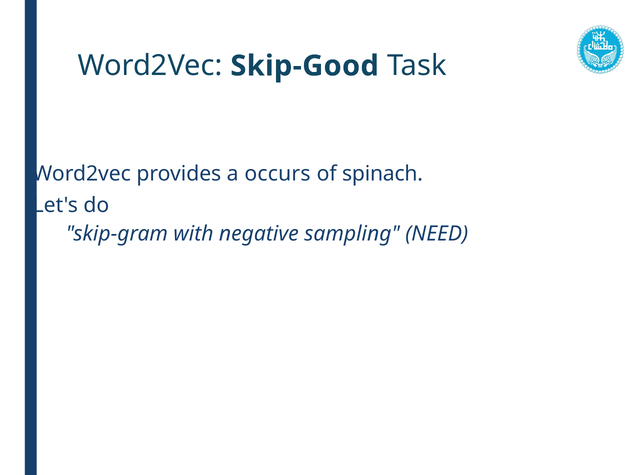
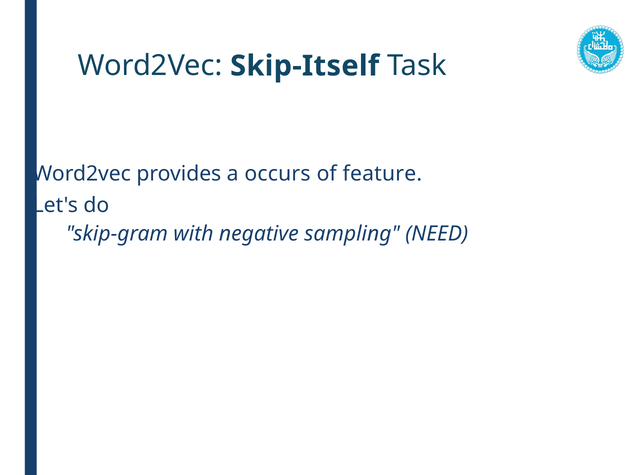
Skip-Good: Skip-Good -> Skip-Itself
spinach: spinach -> feature
